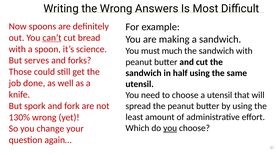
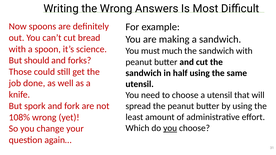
can’t underline: present -> none
serves: serves -> should
130%: 130% -> 108%
